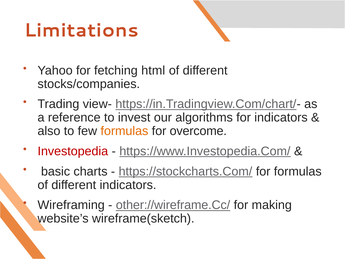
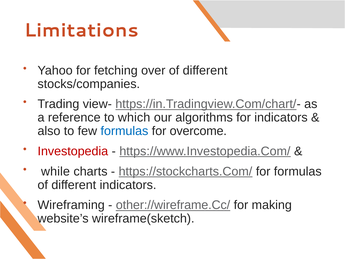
html: html -> over
invest: invest -> which
formulas at (124, 131) colour: orange -> blue
basic: basic -> while
